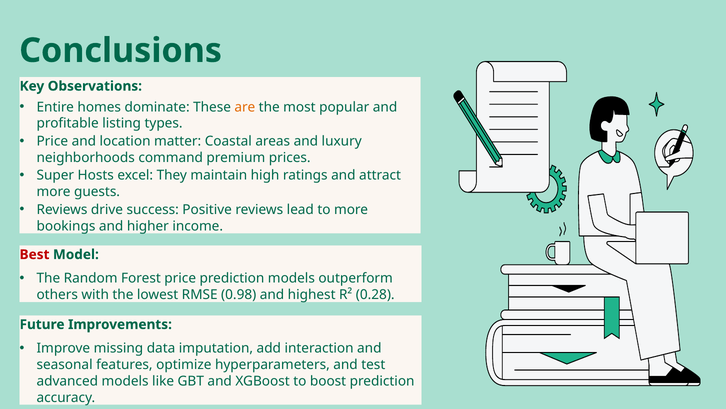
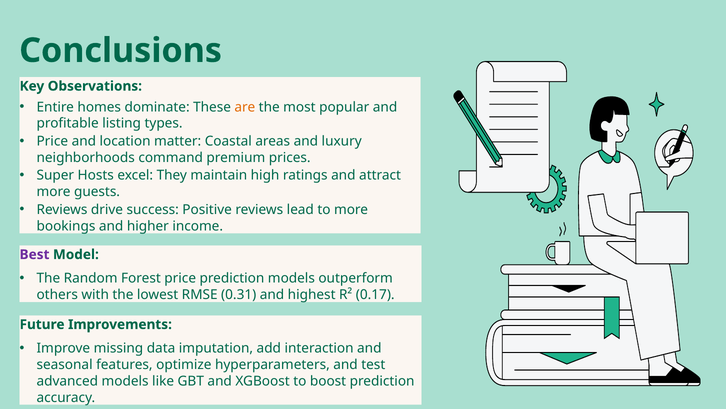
Best colour: red -> purple
0.98: 0.98 -> 0.31
0.28: 0.28 -> 0.17
